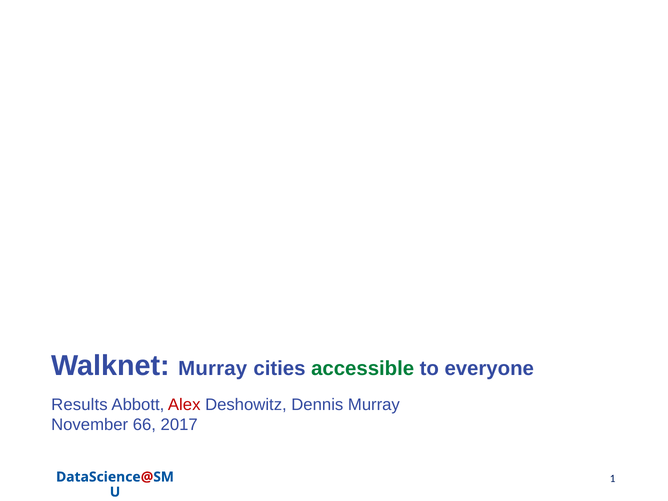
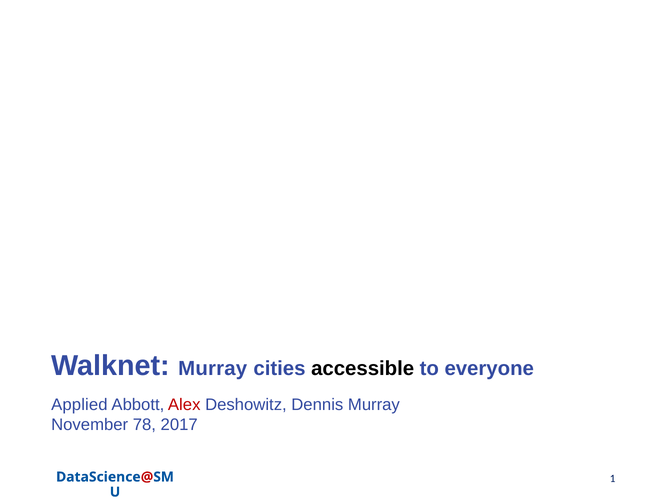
accessible colour: green -> black
Results: Results -> Applied
66: 66 -> 78
